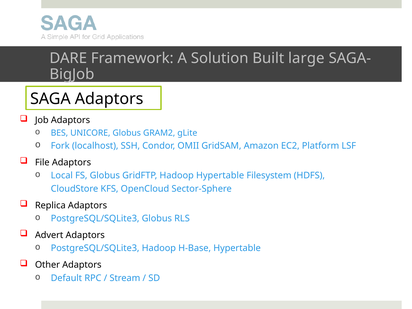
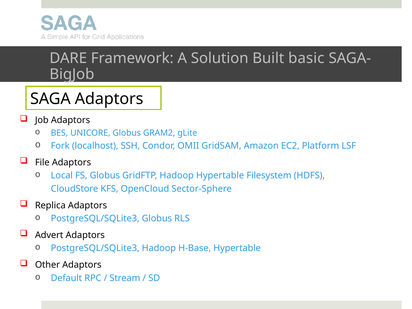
large: large -> basic
